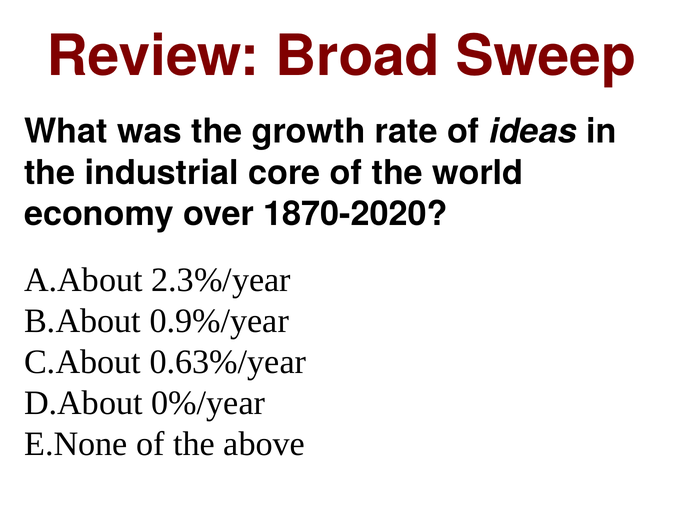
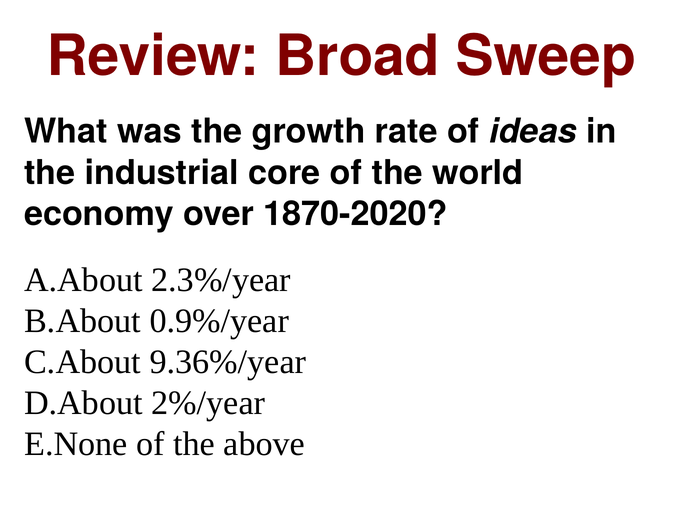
0.63%/year: 0.63%/year -> 9.36%/year
0%/year: 0%/year -> 2%/year
